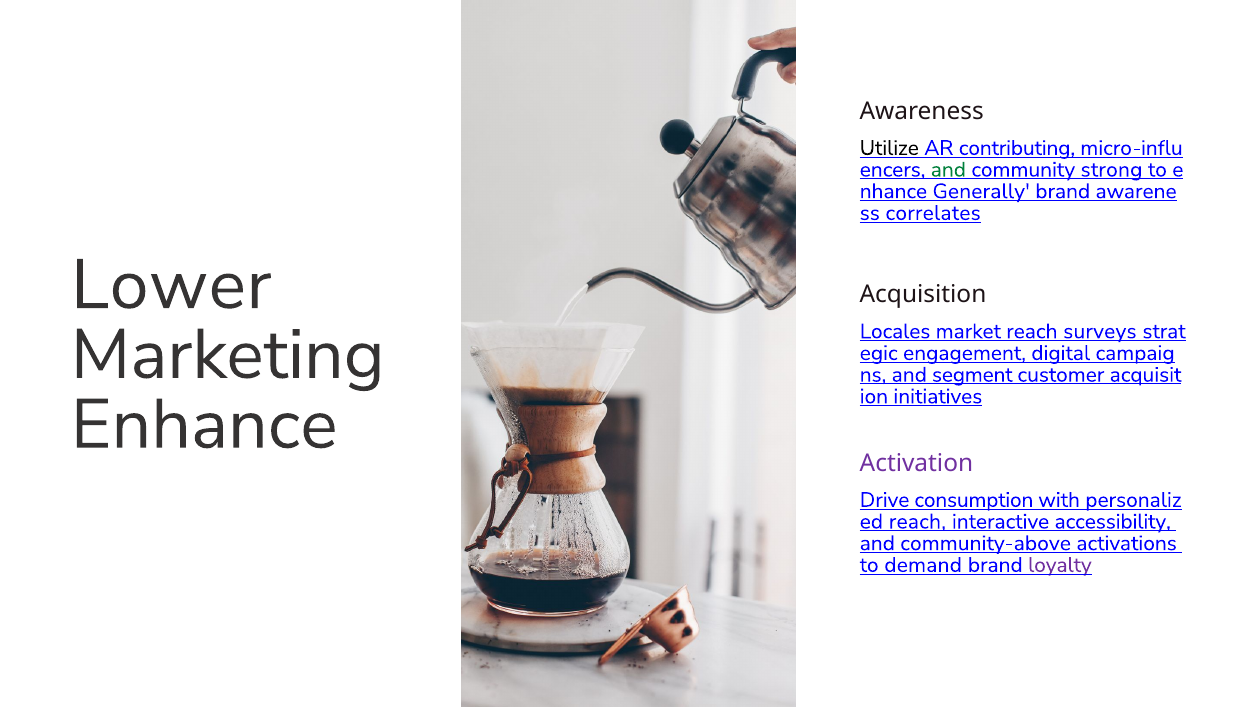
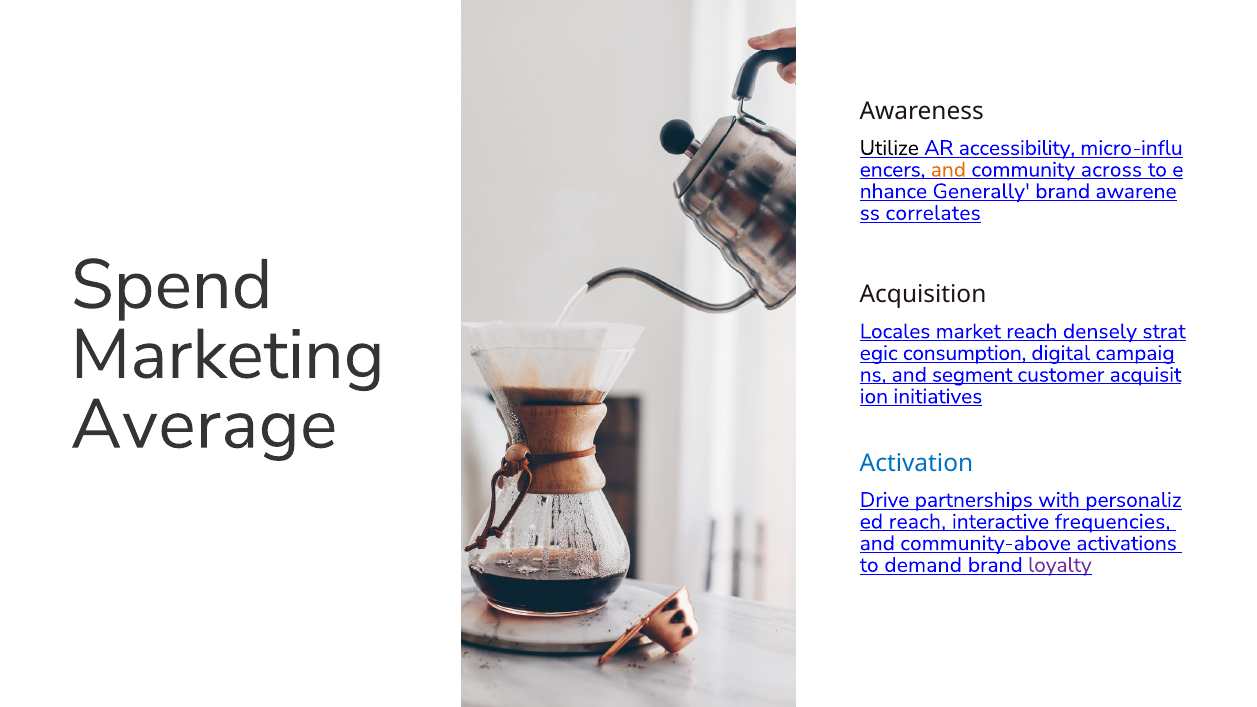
contributing: contributing -> accessibility
and at (948, 170) colour: green -> orange
strong: strong -> across
Lower: Lower -> Spend
surveys: surveys -> densely
engagement: engagement -> consumption
Enhance: Enhance -> Average
Activation colour: purple -> blue
consumption: consumption -> partnerships
accessibility: accessibility -> frequencies
